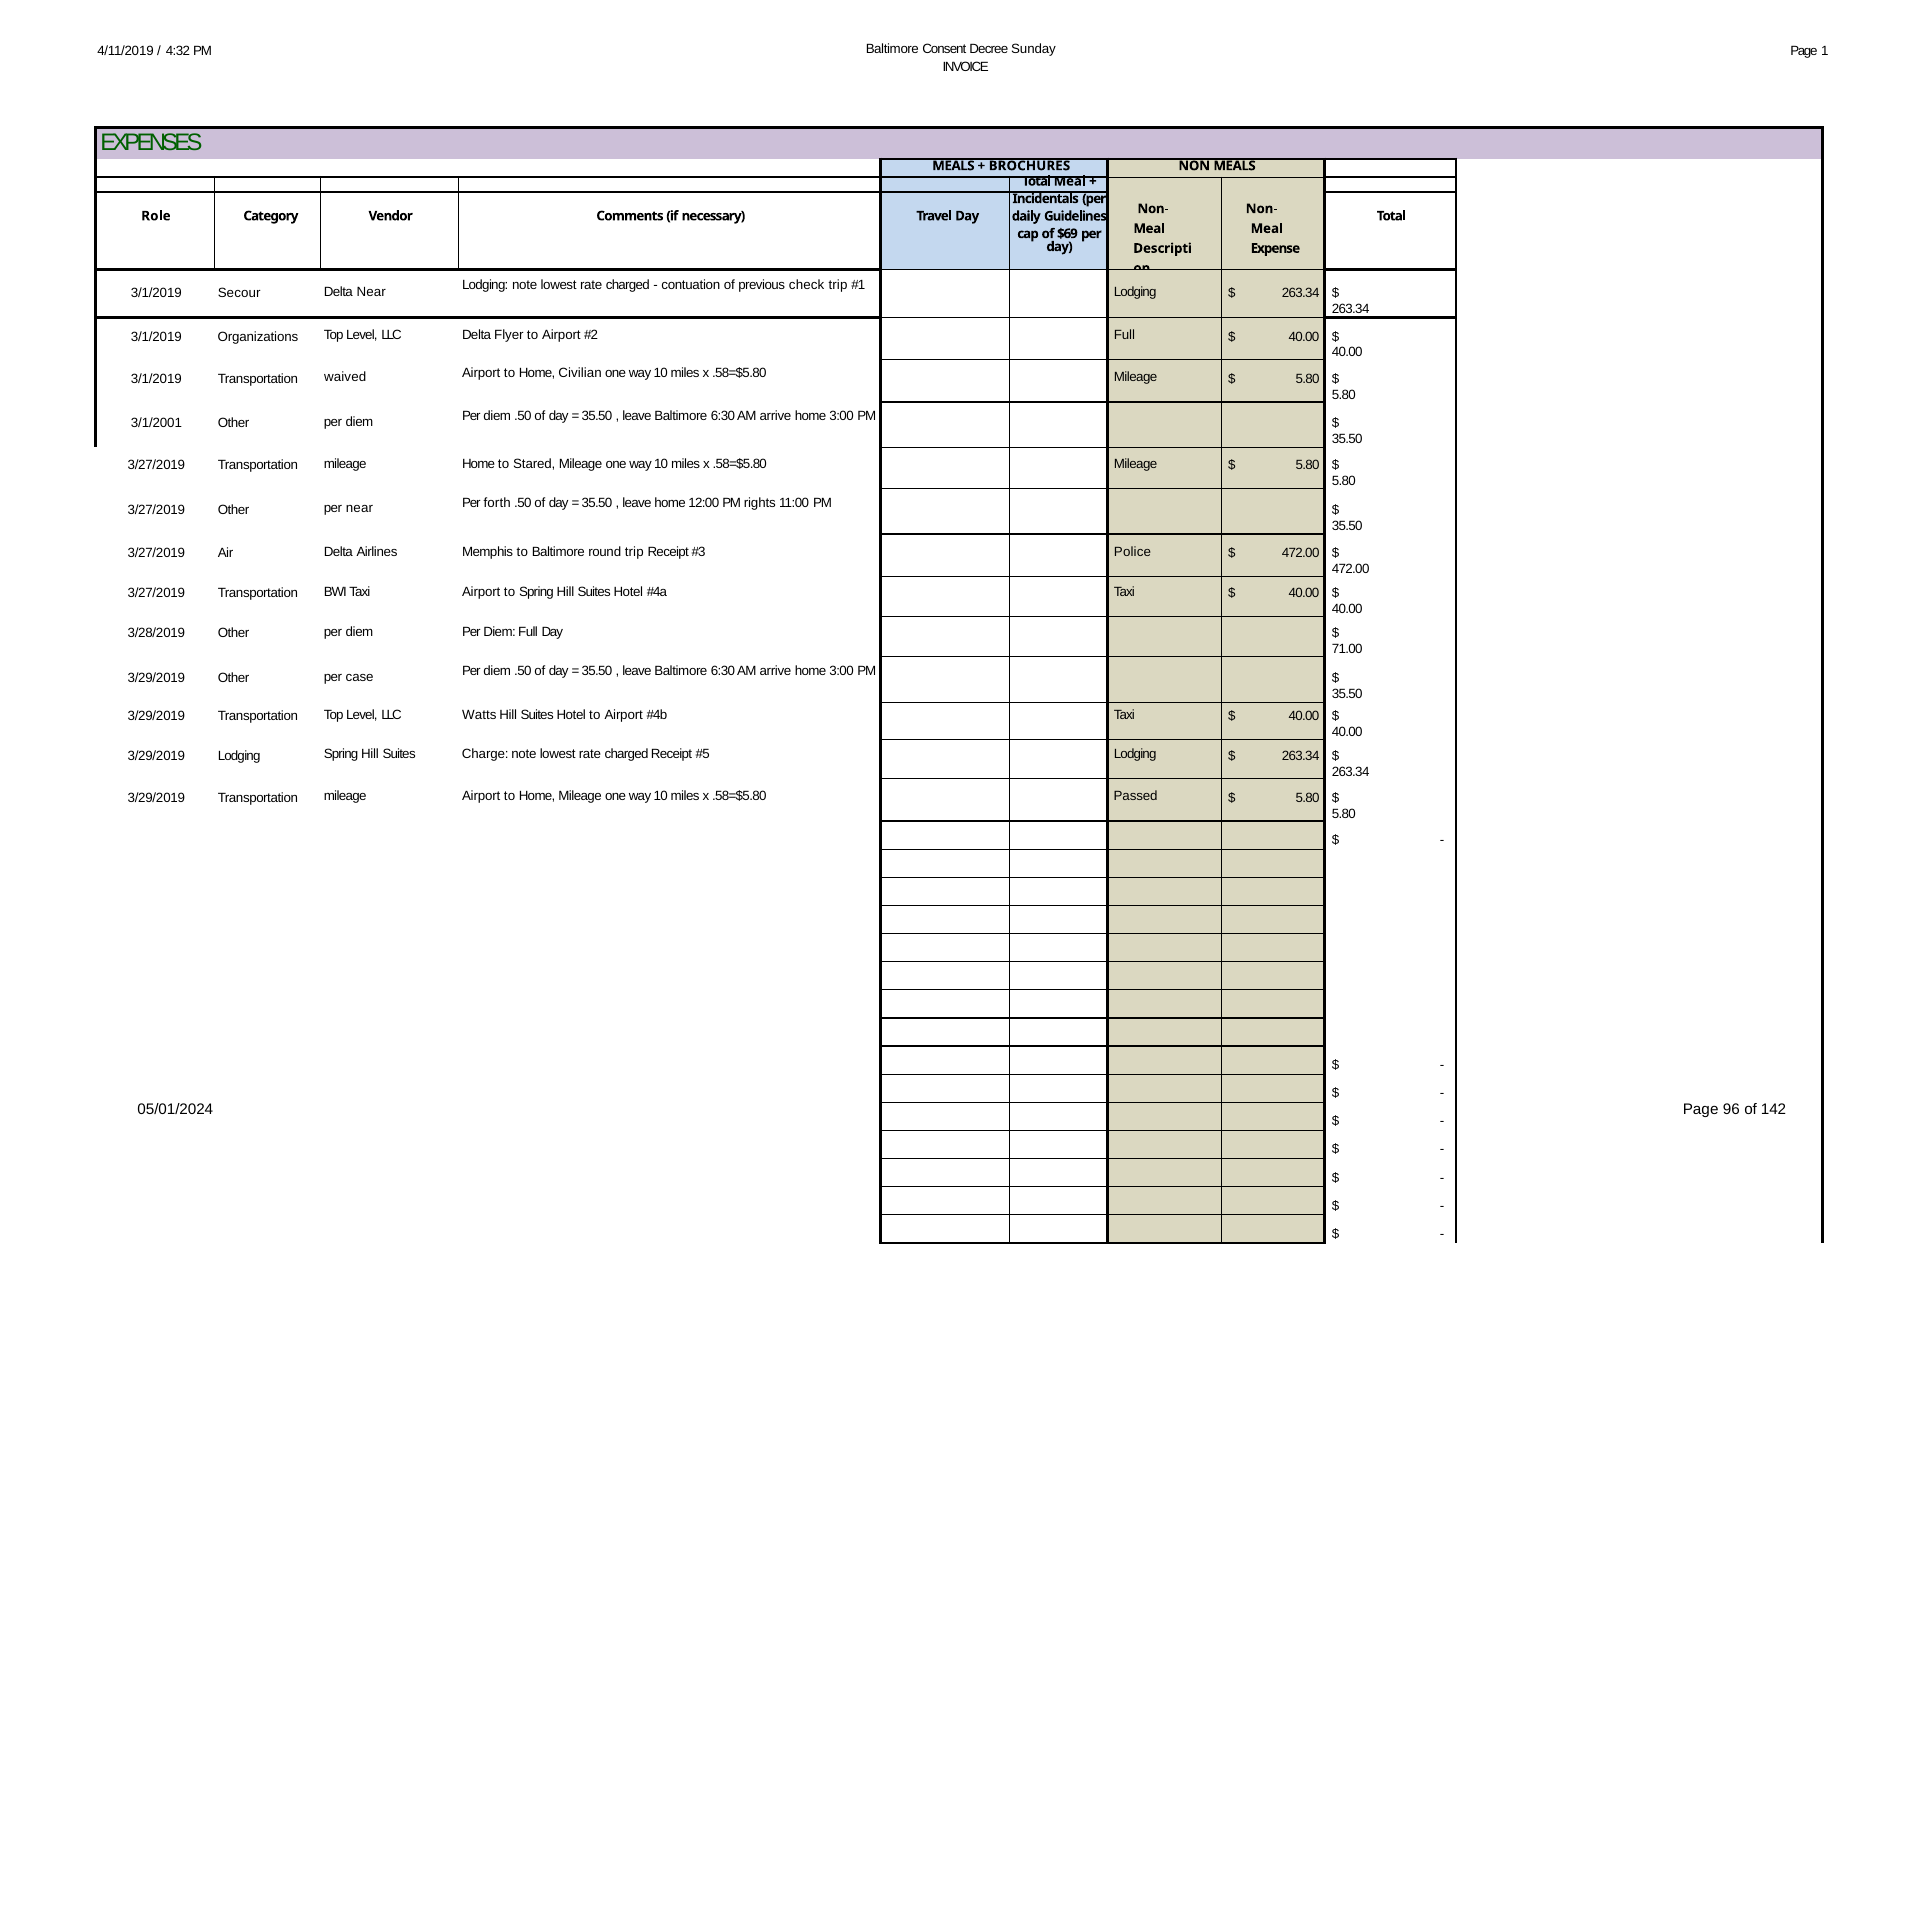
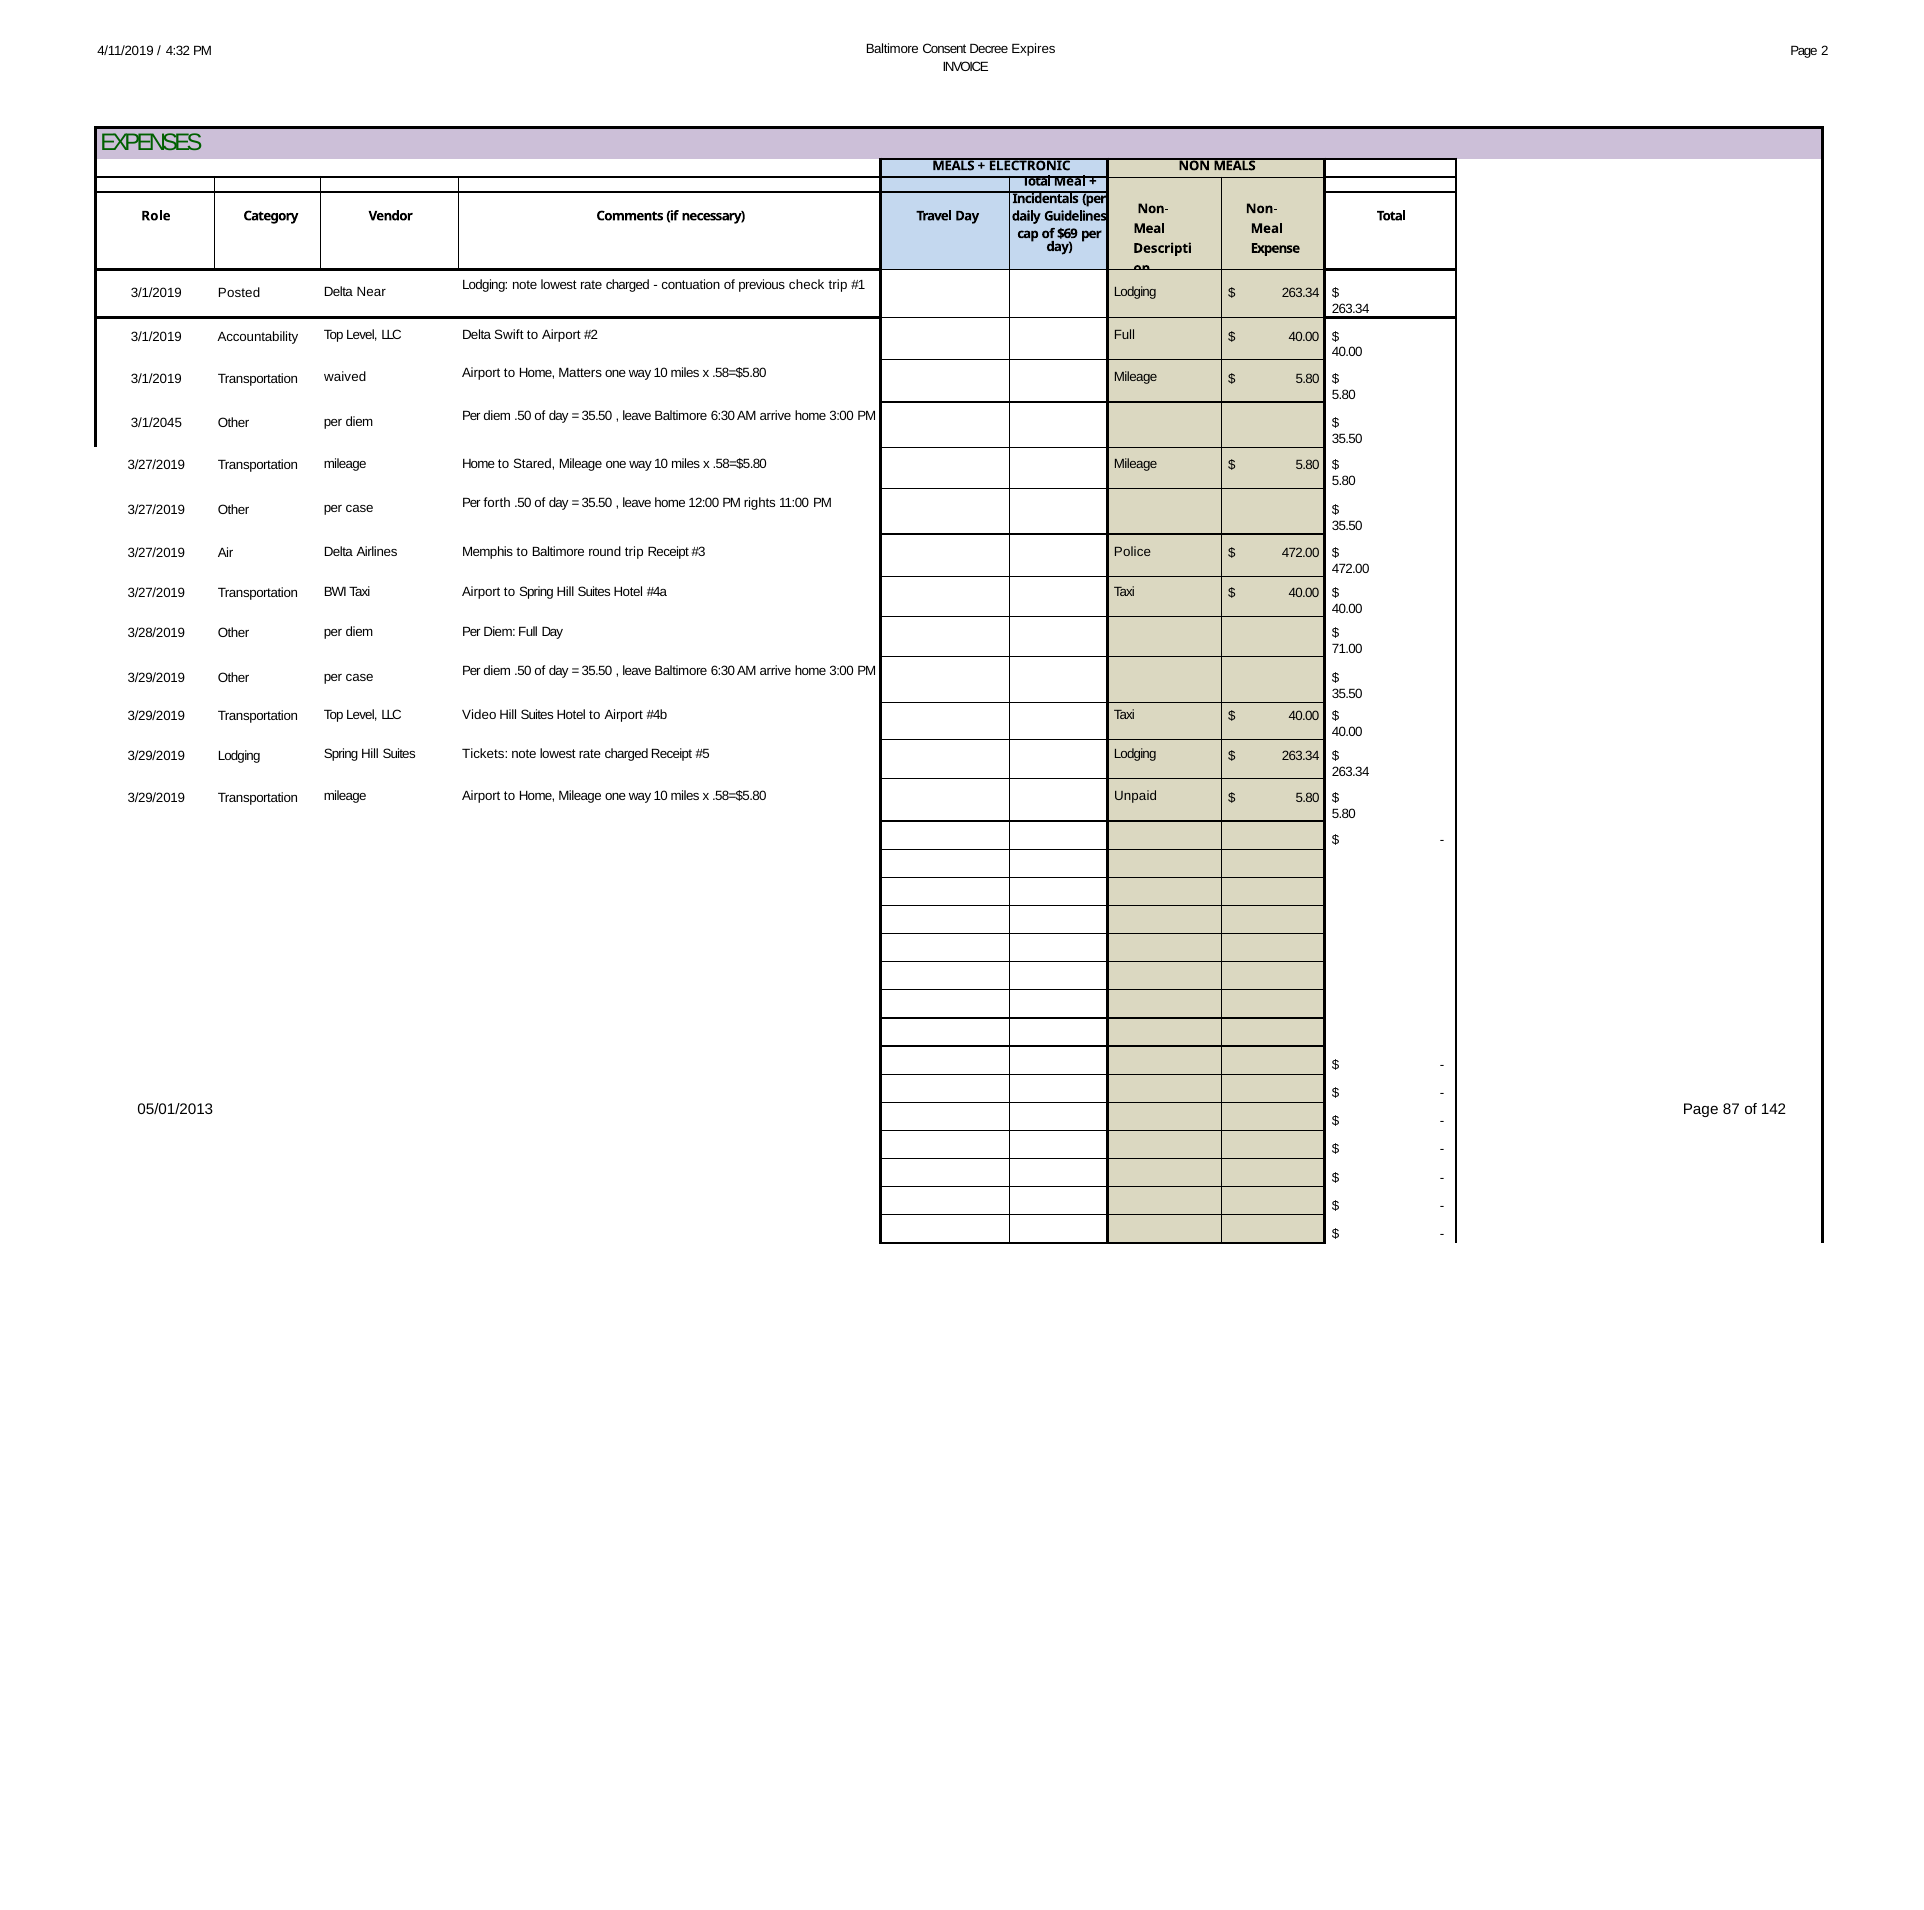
Sunday: Sunday -> Expires
1: 1 -> 2
BROCHURES: BROCHURES -> ELECTRONIC
Secour: Secour -> Posted
Organizations: Organizations -> Accountability
Flyer: Flyer -> Swift
Civilian: Civilian -> Matters
3/1/2001: 3/1/2001 -> 3/1/2045
3/27/2019 Other per near: near -> case
Watts: Watts -> Video
Charge: Charge -> Tickets
Passed: Passed -> Unpaid
05/01/2024: 05/01/2024 -> 05/01/2013
96: 96 -> 87
